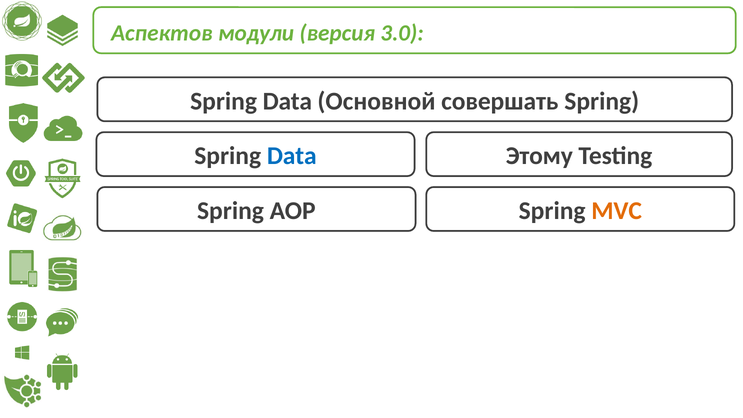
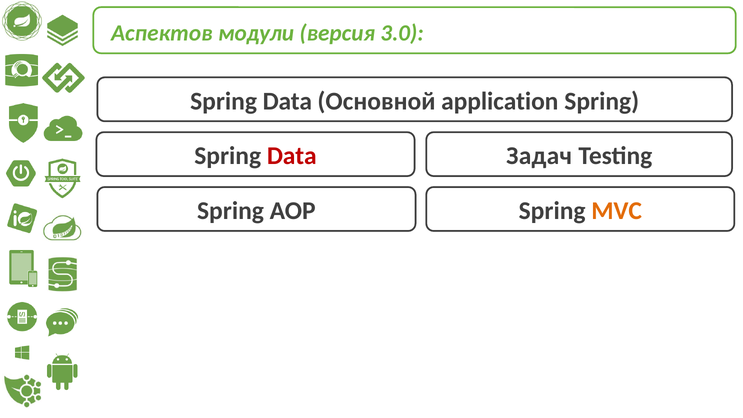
совершать: совершать -> application
Data at (292, 156) colour: blue -> red
Этому: Этому -> Задач
